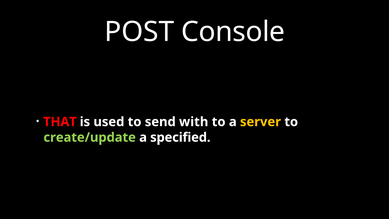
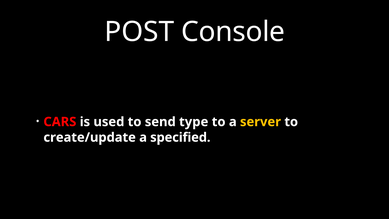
THAT: THAT -> CARS
with: with -> type
create/update colour: light green -> white
